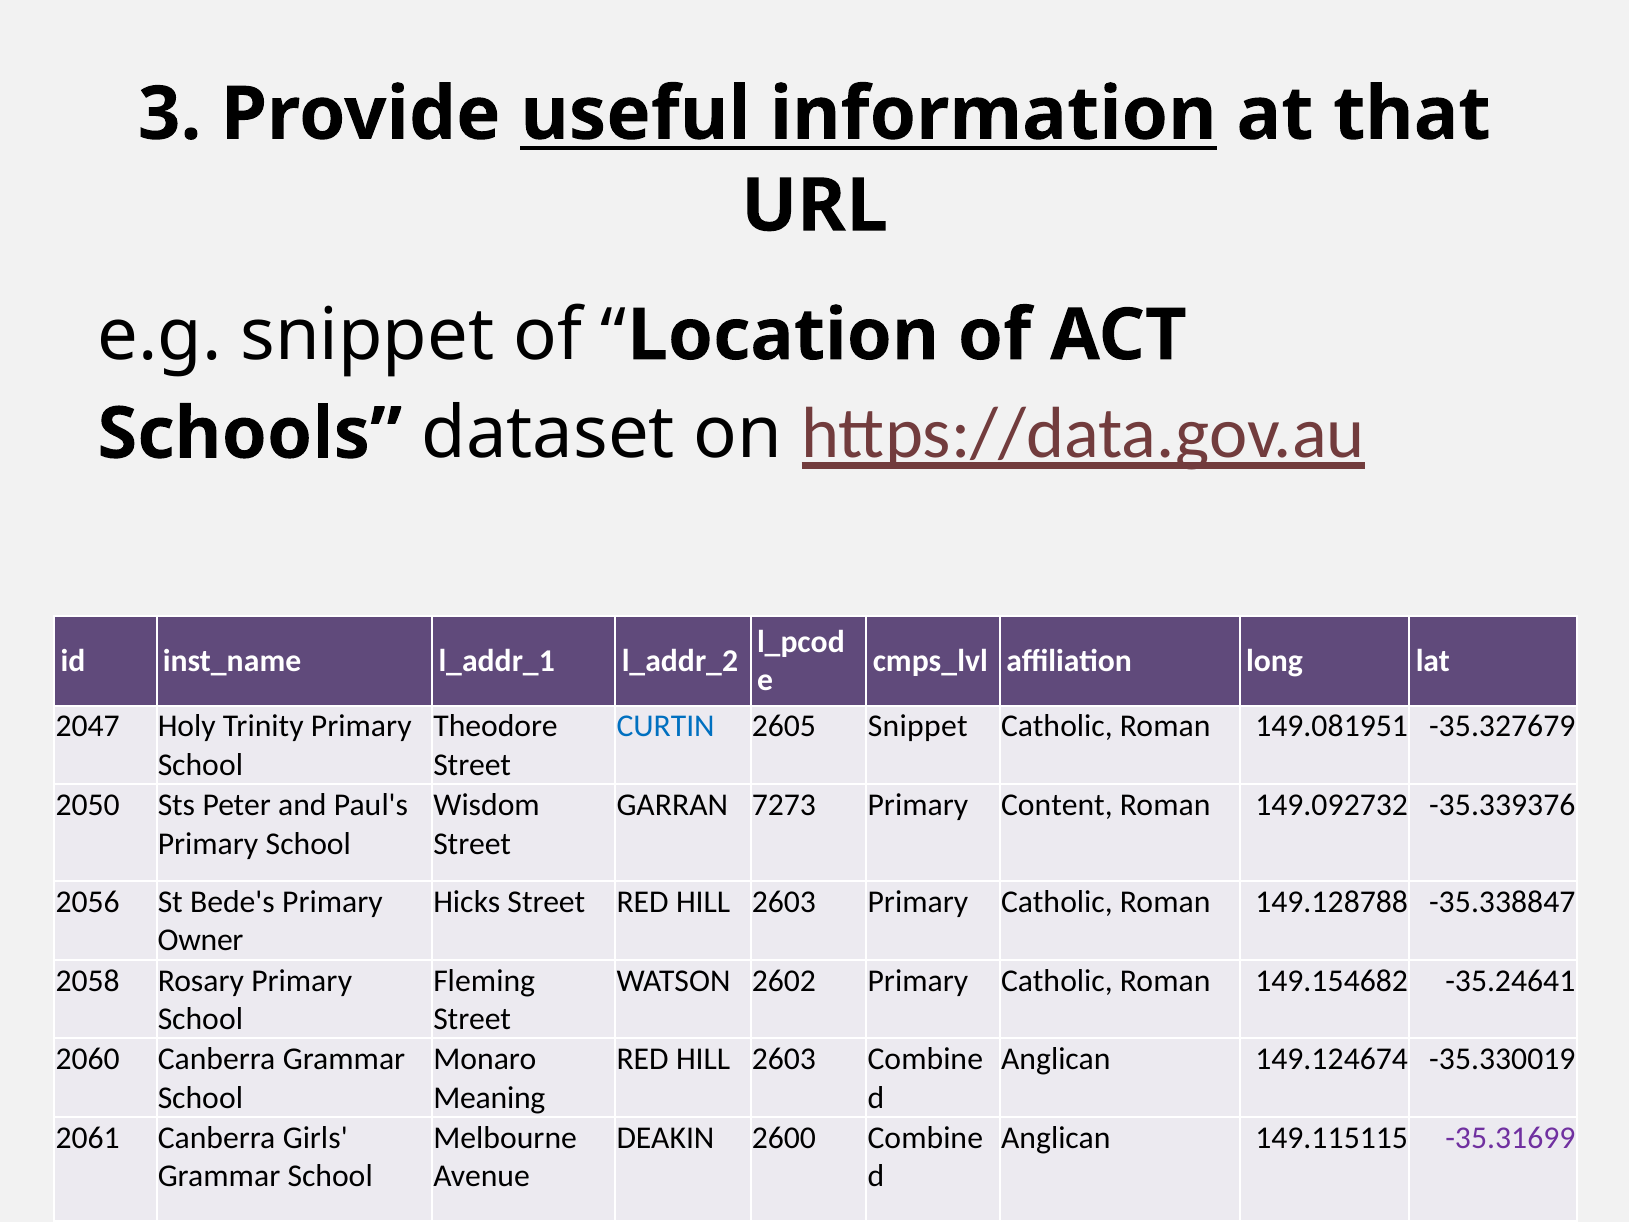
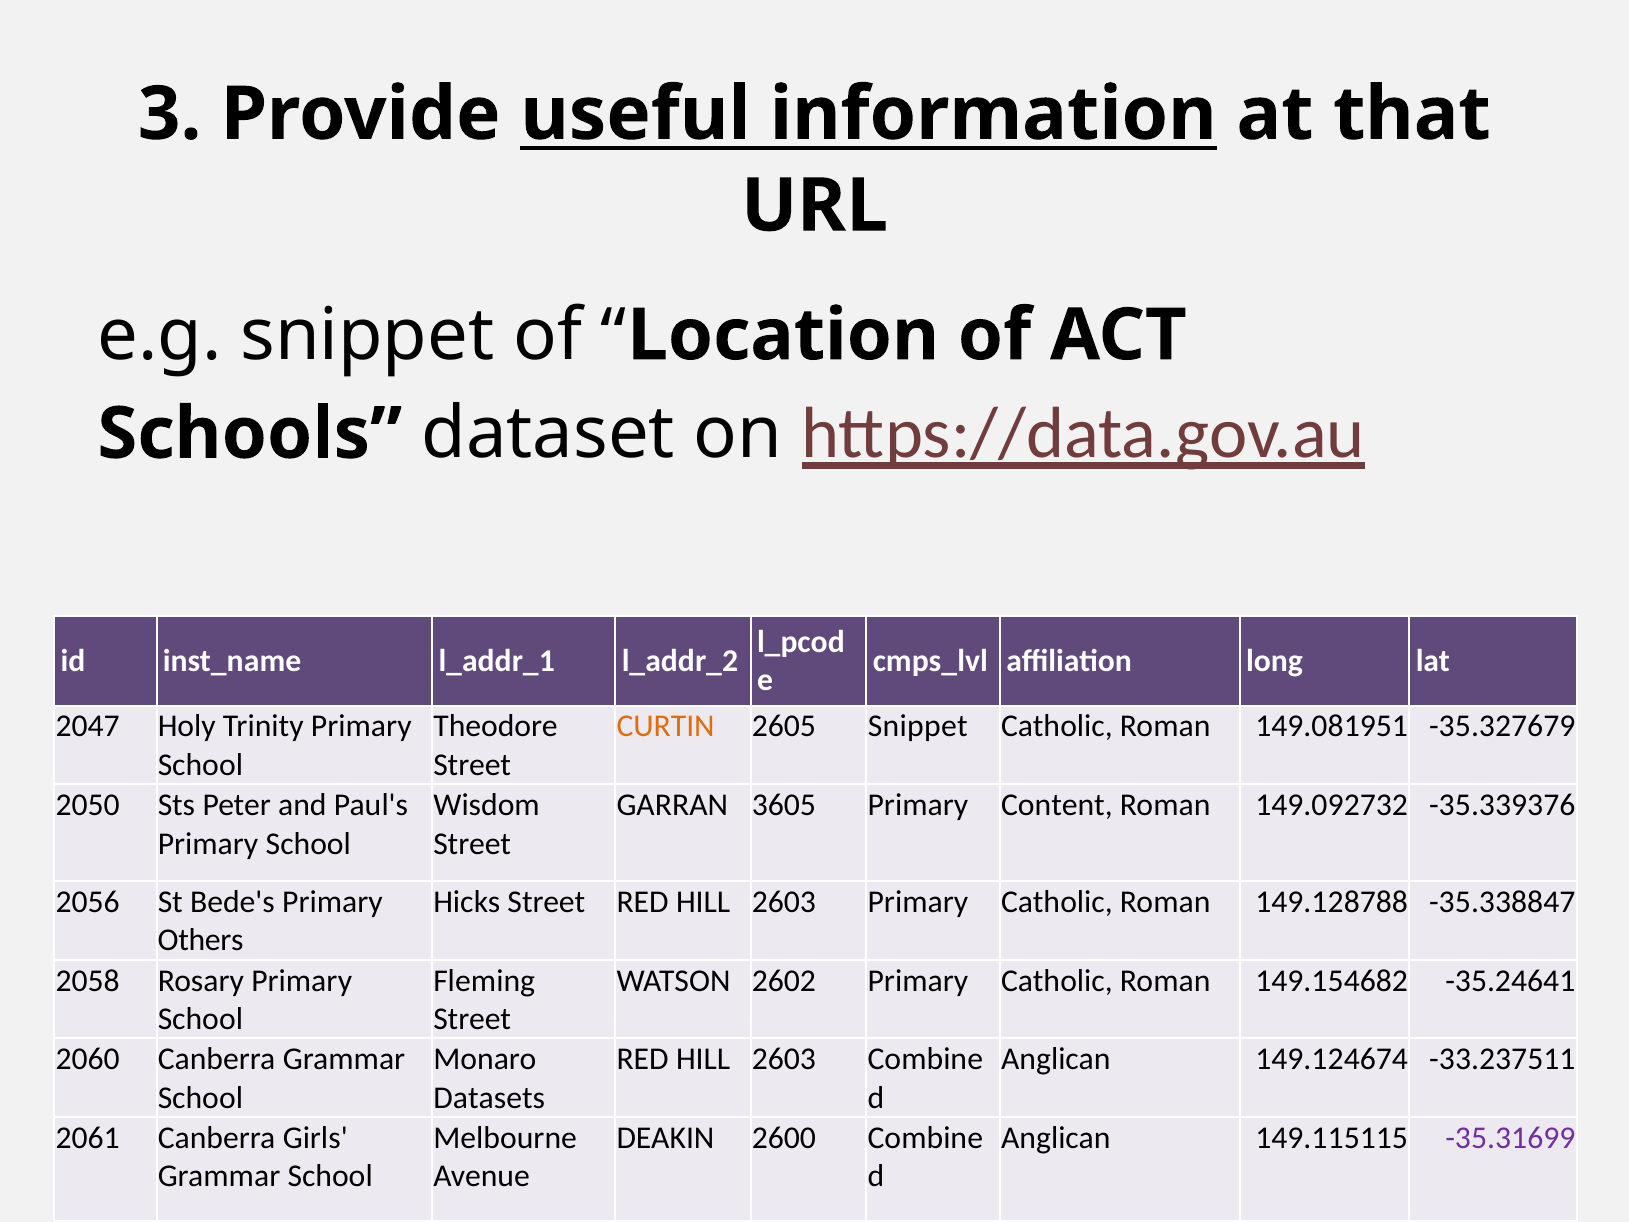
CURTIN colour: blue -> orange
7273: 7273 -> 3605
Owner: Owner -> Others
-35.330019: -35.330019 -> -33.237511
Meaning: Meaning -> Datasets
